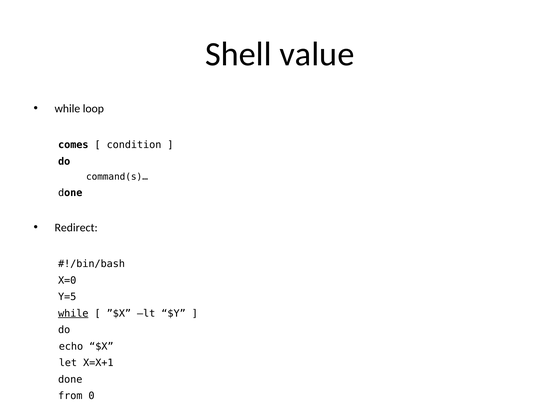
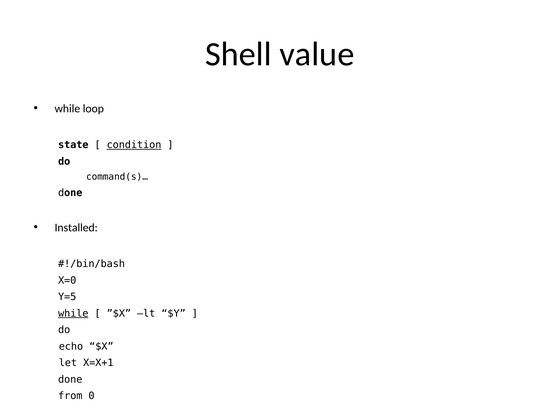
comes: comes -> state
condition underline: none -> present
Redirect: Redirect -> Installed
